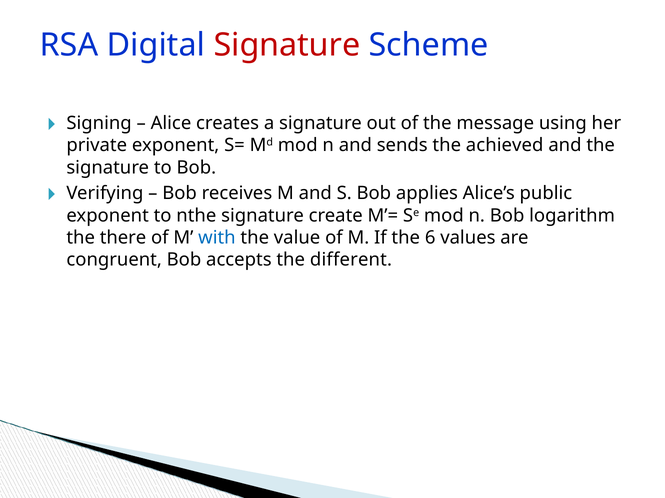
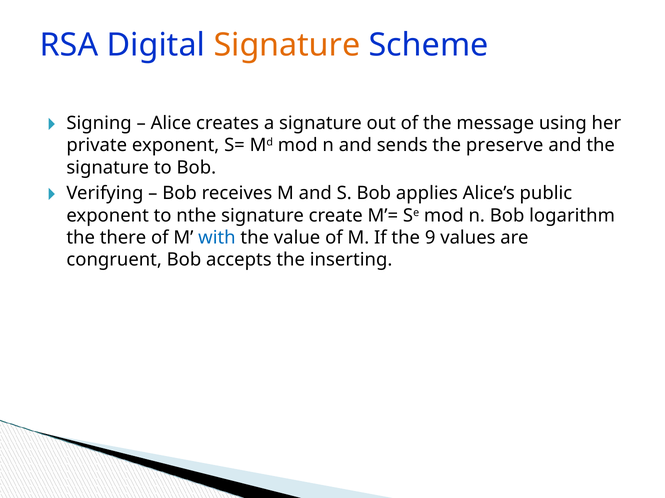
Signature at (287, 45) colour: red -> orange
achieved: achieved -> preserve
6: 6 -> 9
different: different -> inserting
